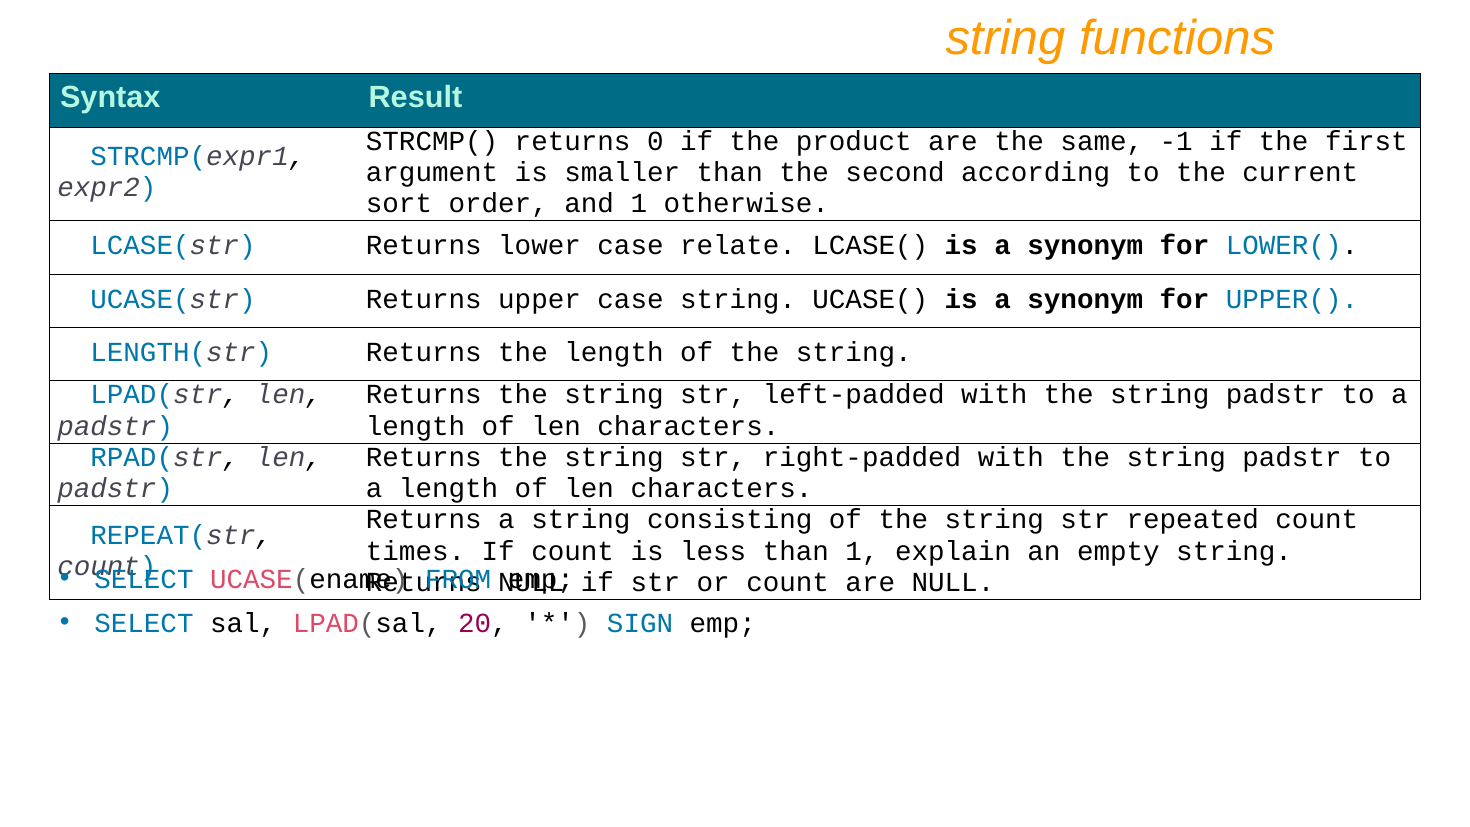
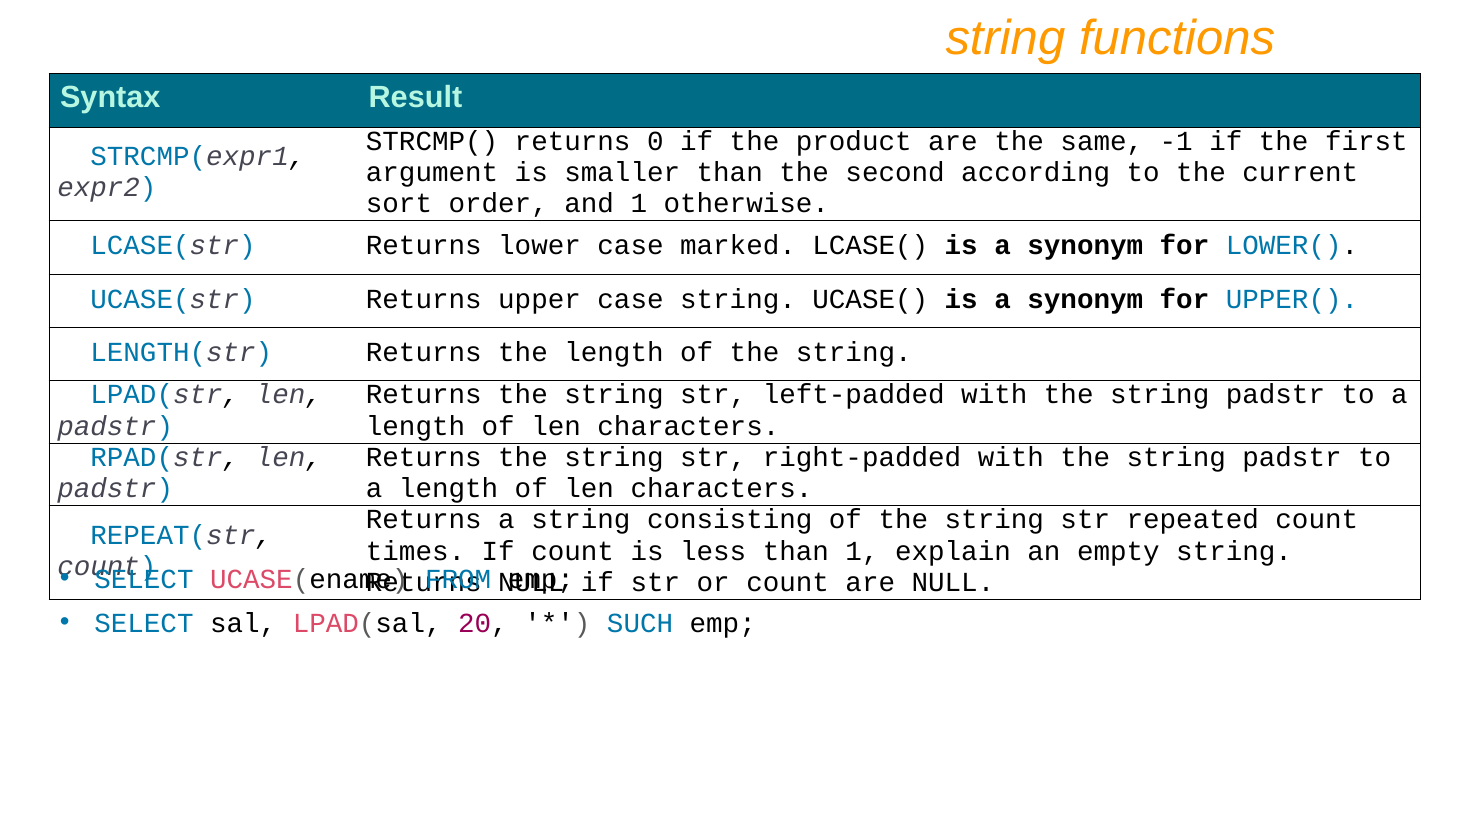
relate: relate -> marked
SIGN: SIGN -> SUCH
